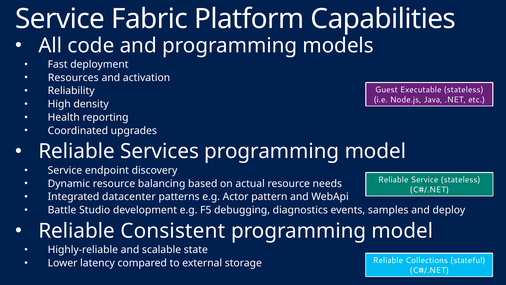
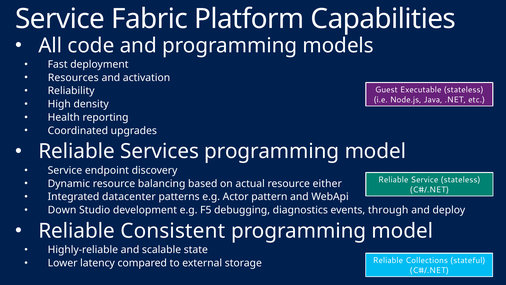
needs: needs -> either
Battle: Battle -> Down
samples: samples -> through
